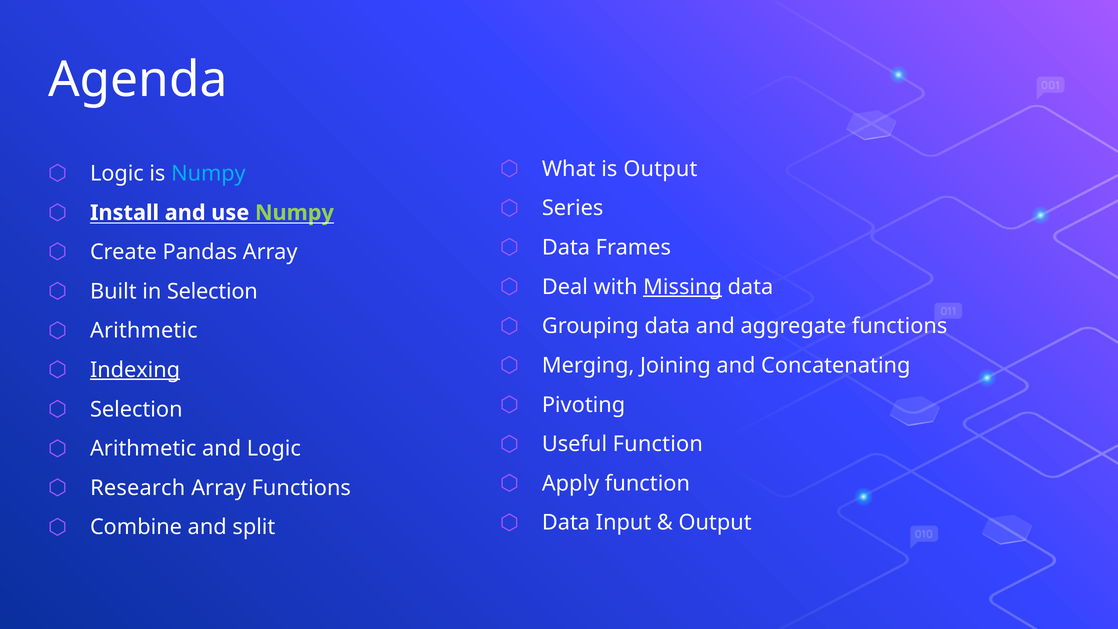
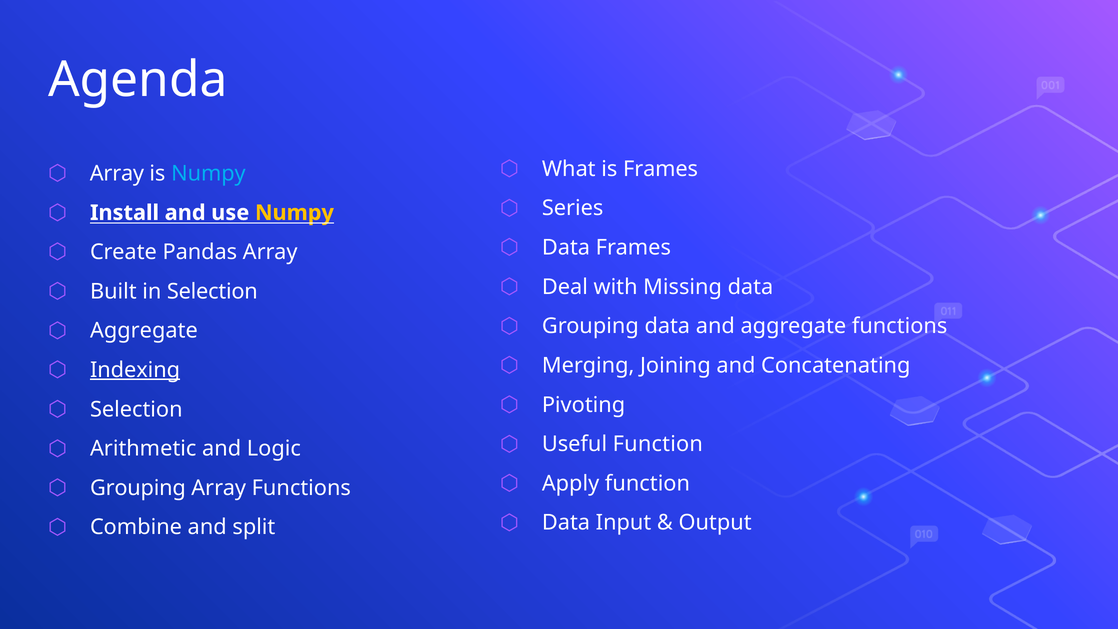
is Output: Output -> Frames
Logic at (117, 173): Logic -> Array
Numpy at (294, 213) colour: light green -> yellow
Missing underline: present -> none
Arithmetic at (144, 331): Arithmetic -> Aggregate
Research at (138, 488): Research -> Grouping
